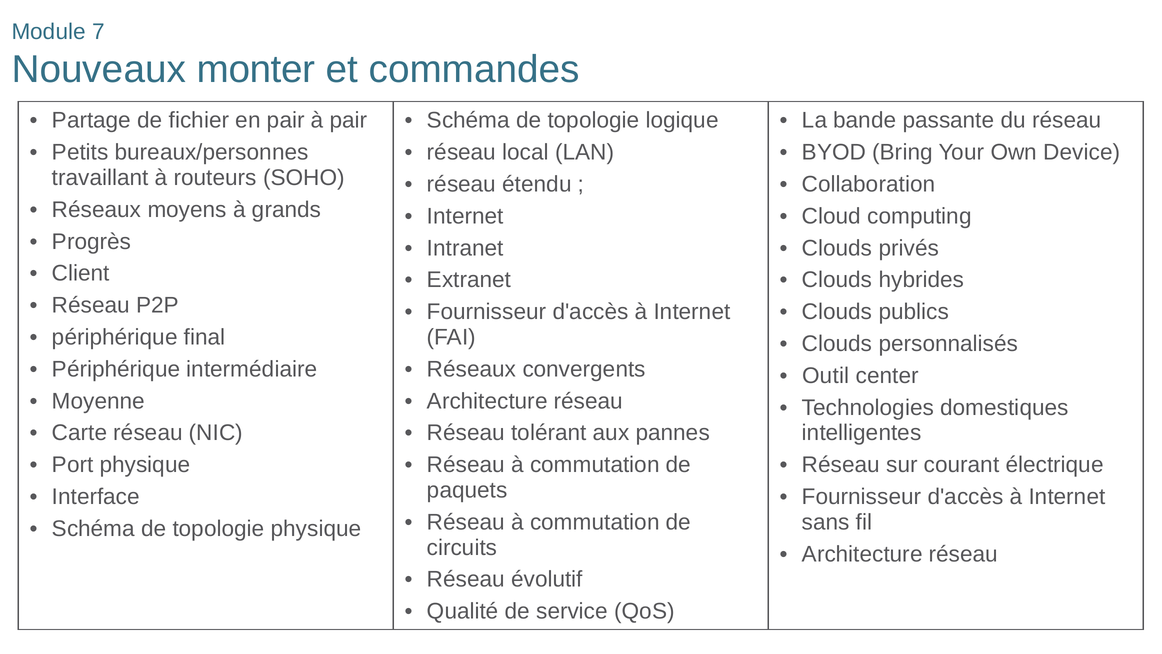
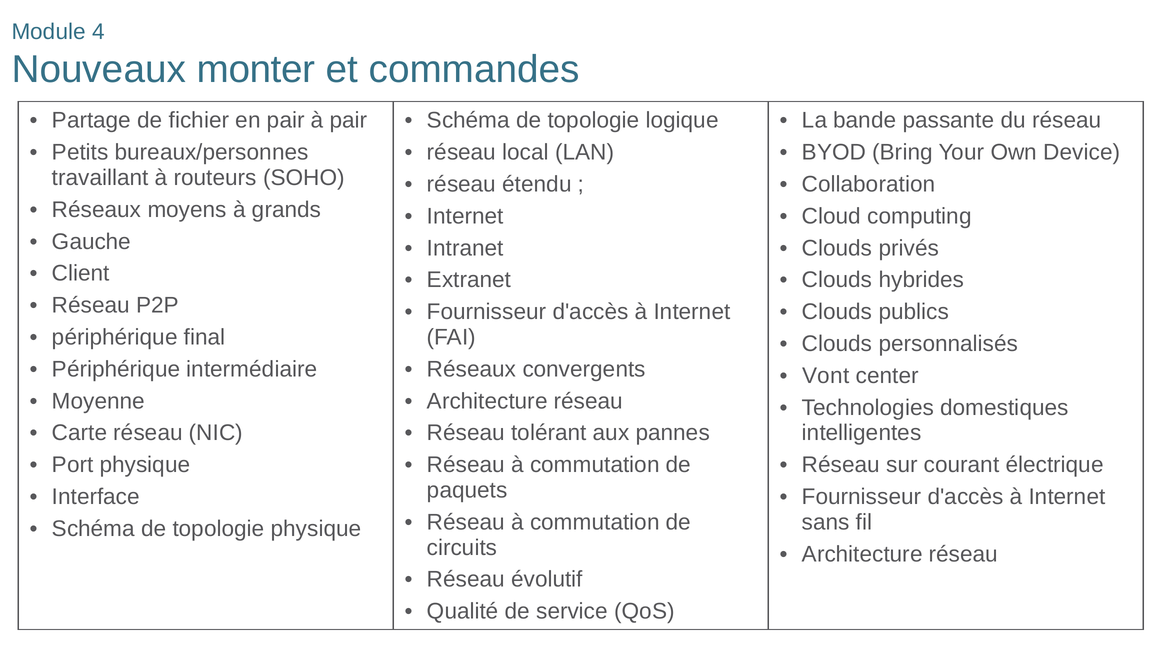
7: 7 -> 4
Progrès: Progrès -> Gauche
Outil: Outil -> Vont
